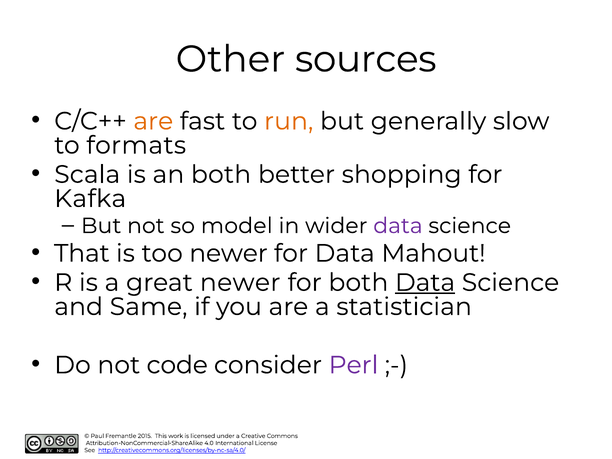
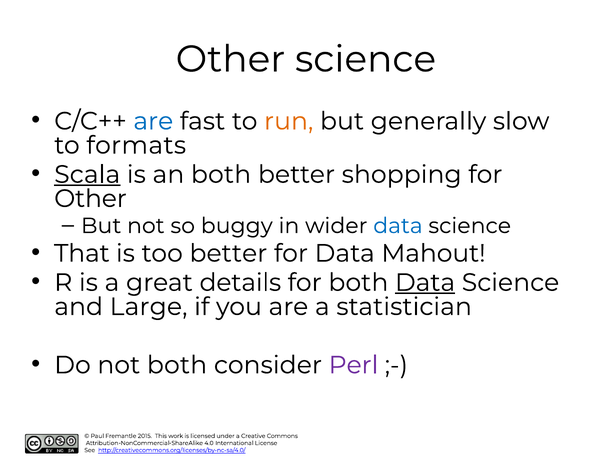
Other sources: sources -> science
are at (153, 121) colour: orange -> blue
Scala underline: none -> present
Kafka at (90, 199): Kafka -> Other
model: model -> buggy
data at (398, 226) colour: purple -> blue
too newer: newer -> better
great newer: newer -> details
Same: Same -> Large
not code: code -> both
